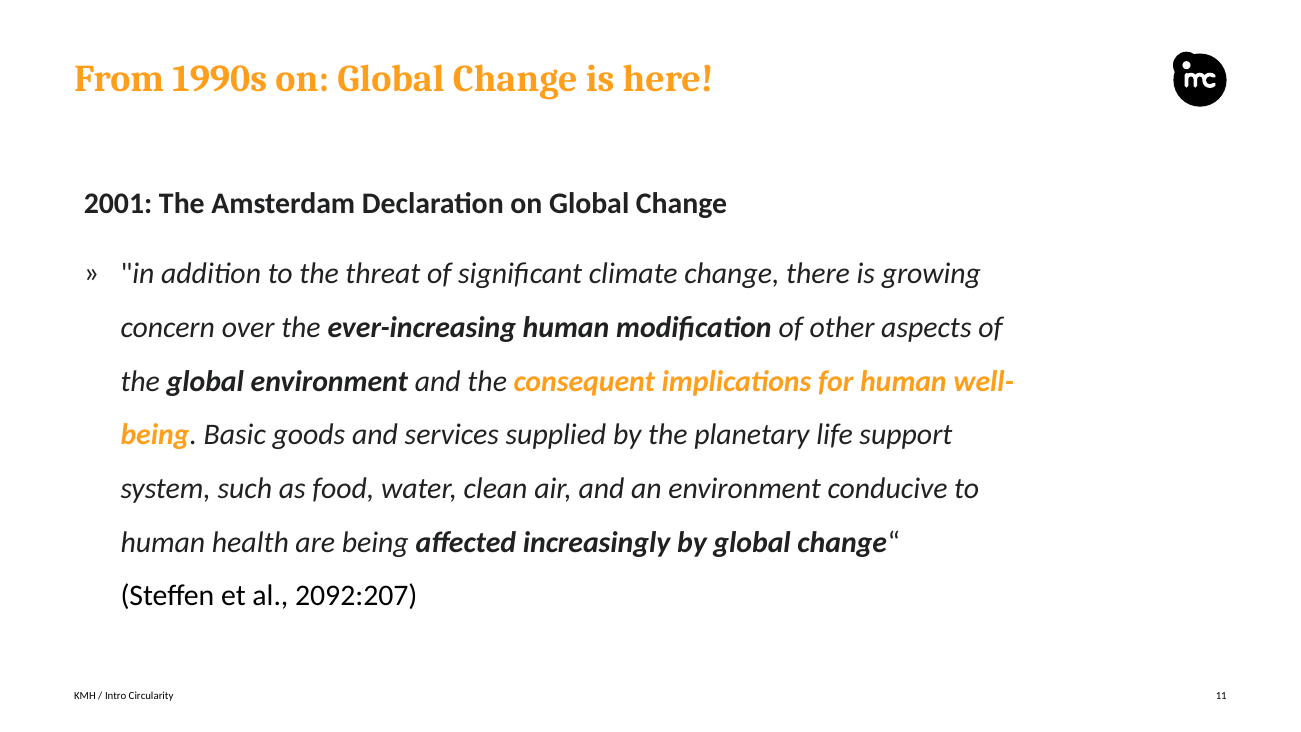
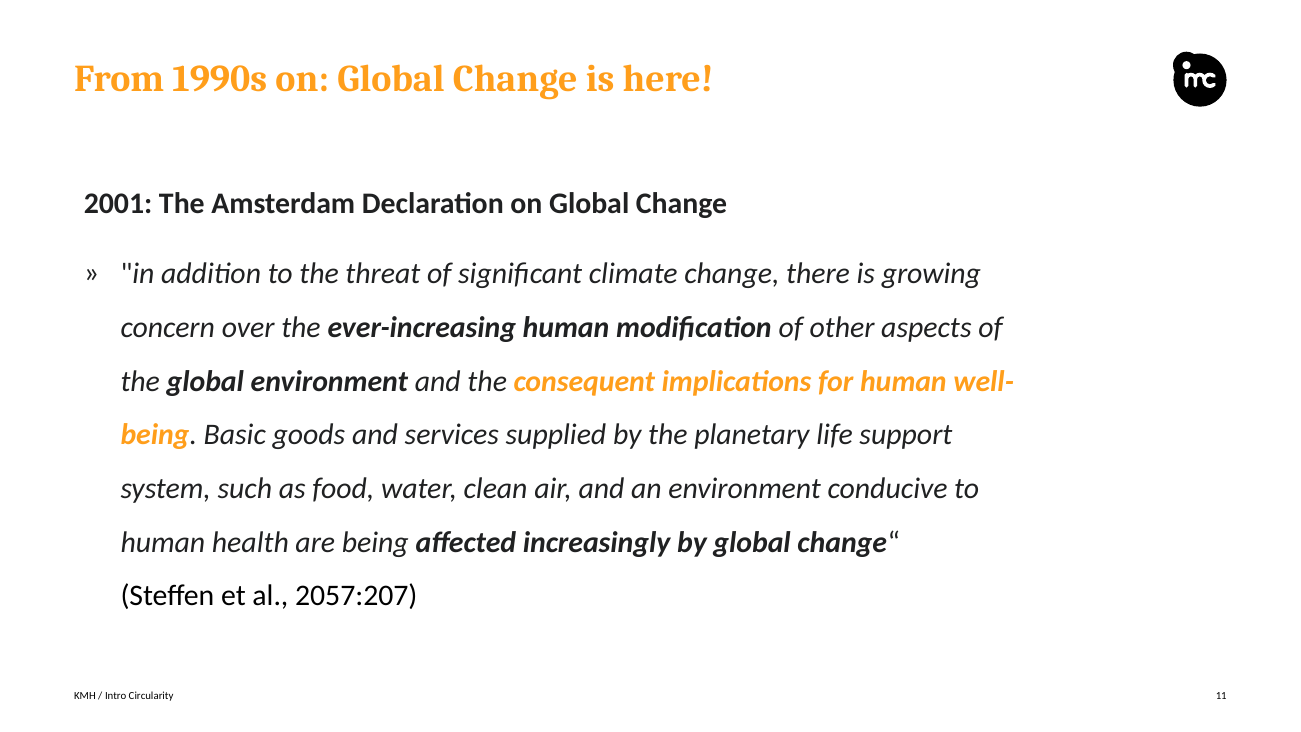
2092:207: 2092:207 -> 2057:207
